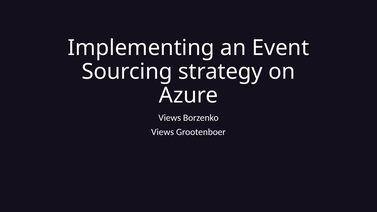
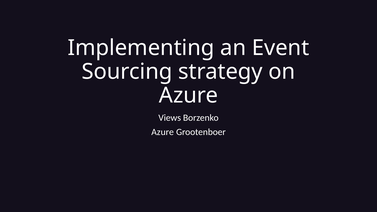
Views at (163, 132): Views -> Azure
